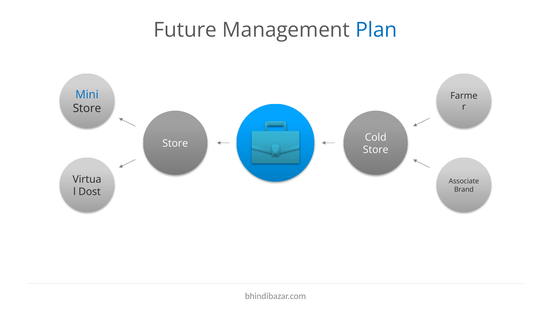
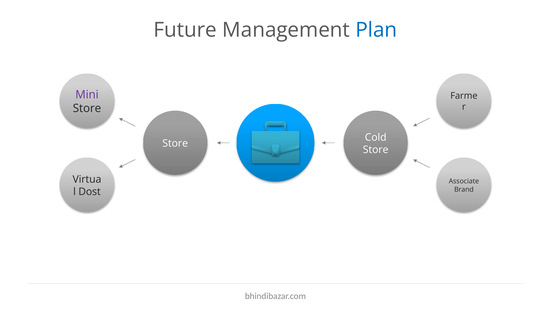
Mini colour: blue -> purple
